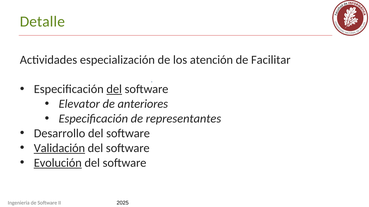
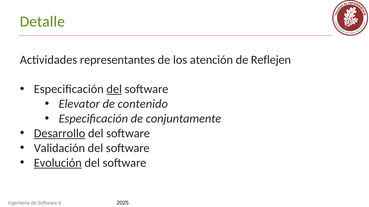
especialización: especialización -> representantes
Facilitar: Facilitar -> Reflejen
anteriores: anteriores -> contenido
representantes: representantes -> conjuntamente
Desarrollo underline: none -> present
Validación underline: present -> none
